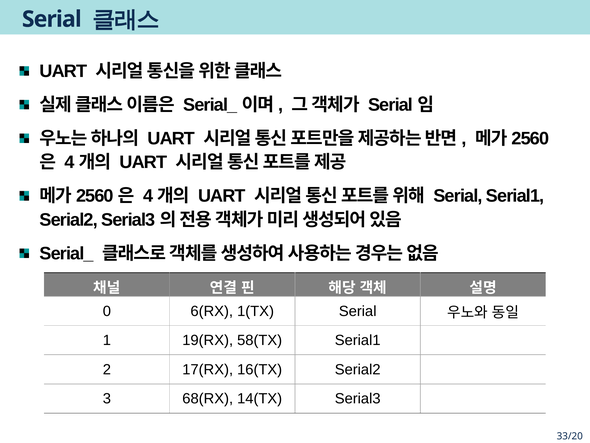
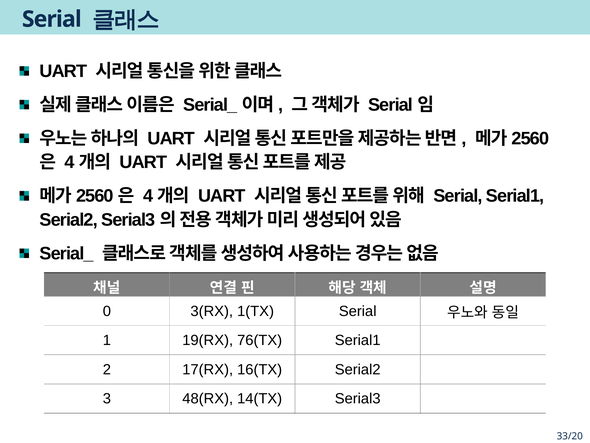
6(RX: 6(RX -> 3(RX
58(TX: 58(TX -> 76(TX
68(RX: 68(RX -> 48(RX
